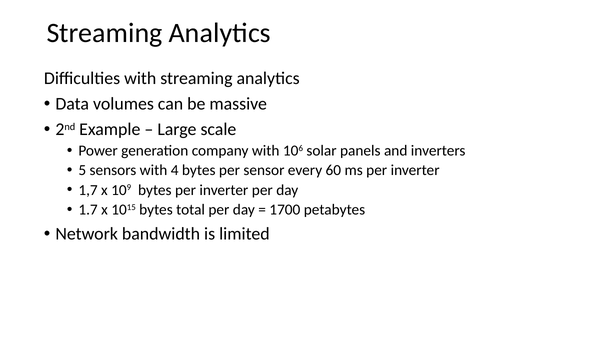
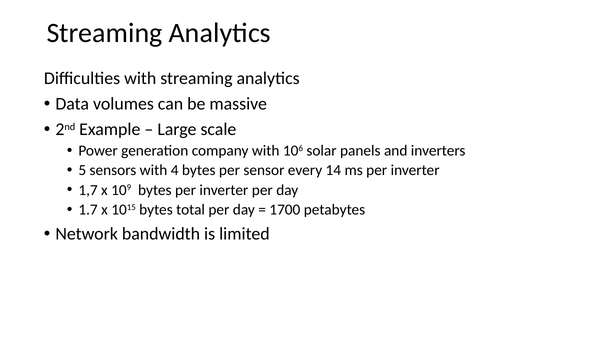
60: 60 -> 14
